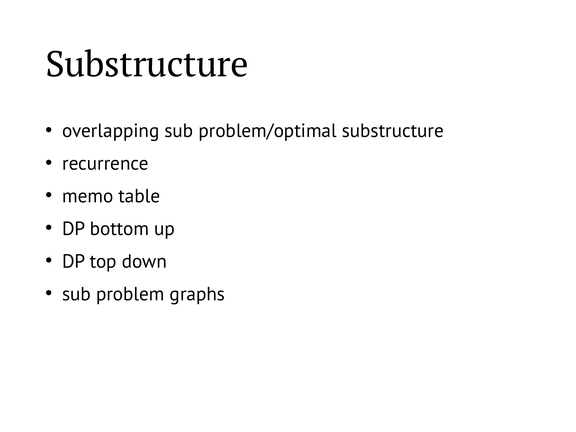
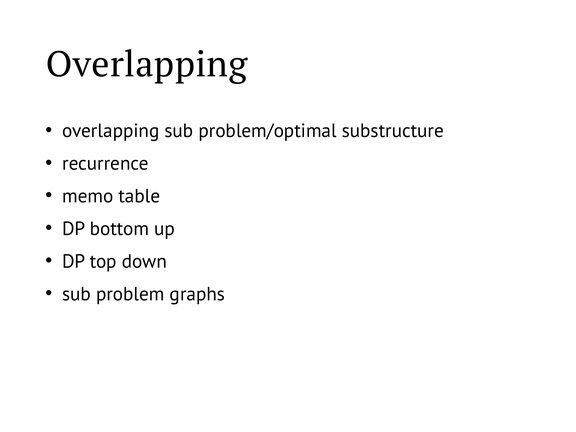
Substructure at (147, 65): Substructure -> Overlapping
